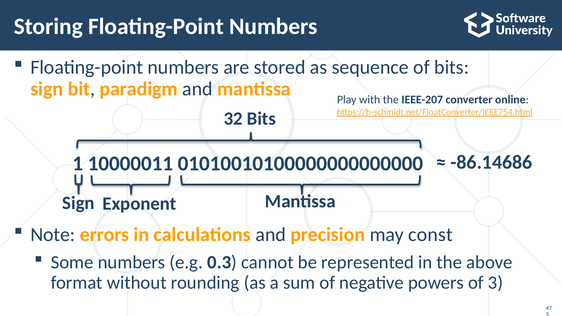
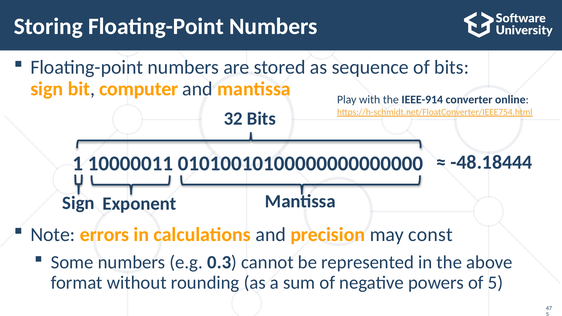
paradigm: paradigm -> computer
IEEE-207: IEEE-207 -> IEEE-914
-86.14686: -86.14686 -> -48.18444
of 3: 3 -> 5
